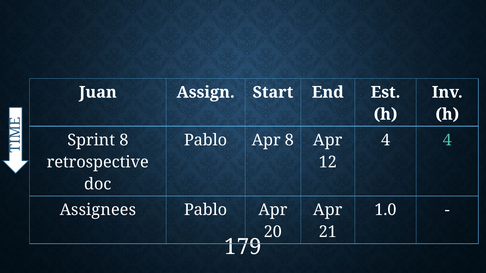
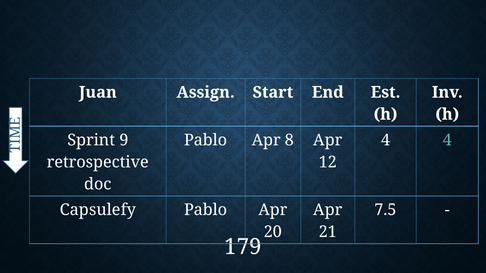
Sprint 8: 8 -> 9
Assignees: Assignees -> Capsulefy
1.0: 1.0 -> 7.5
